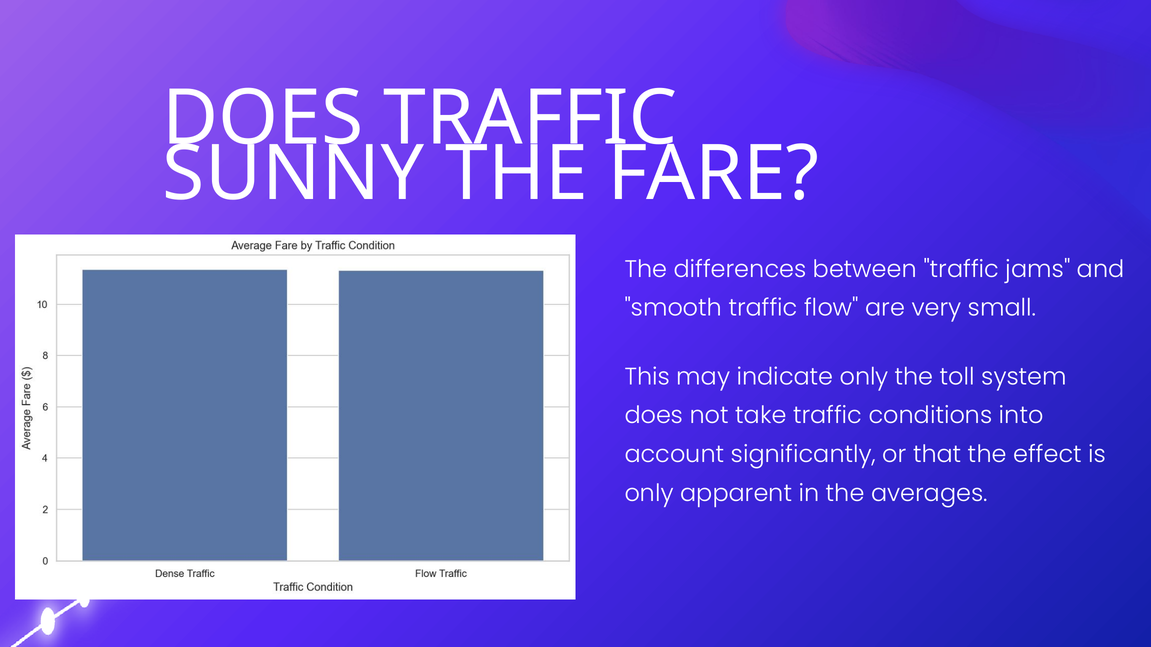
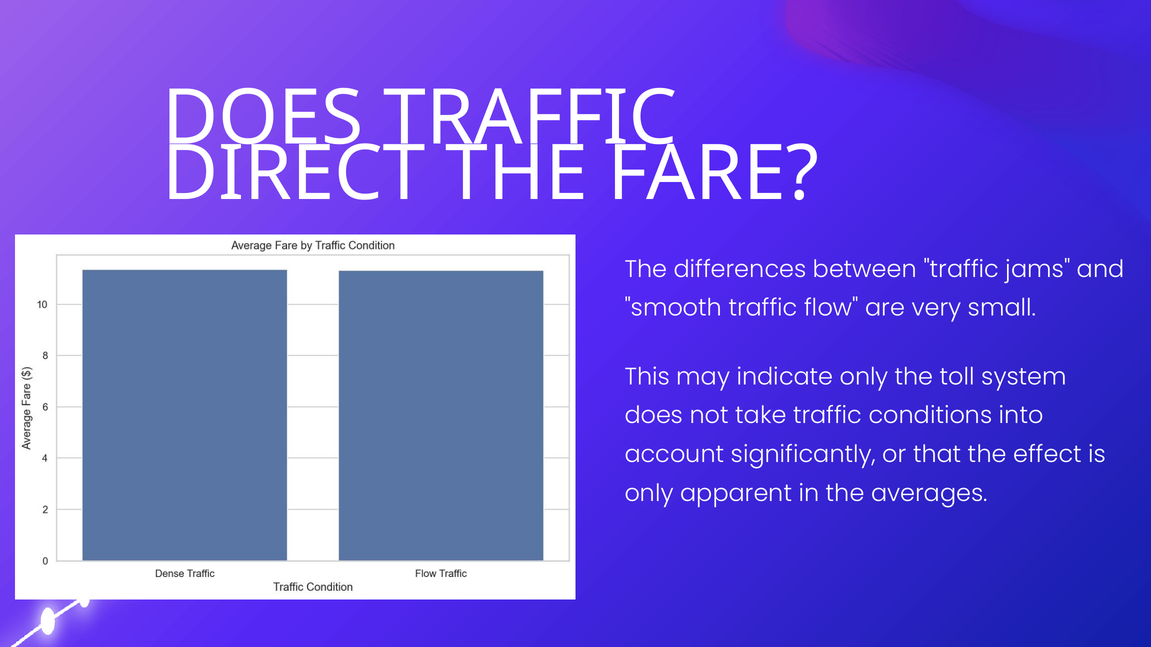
SUNNY: SUNNY -> DIRECT
